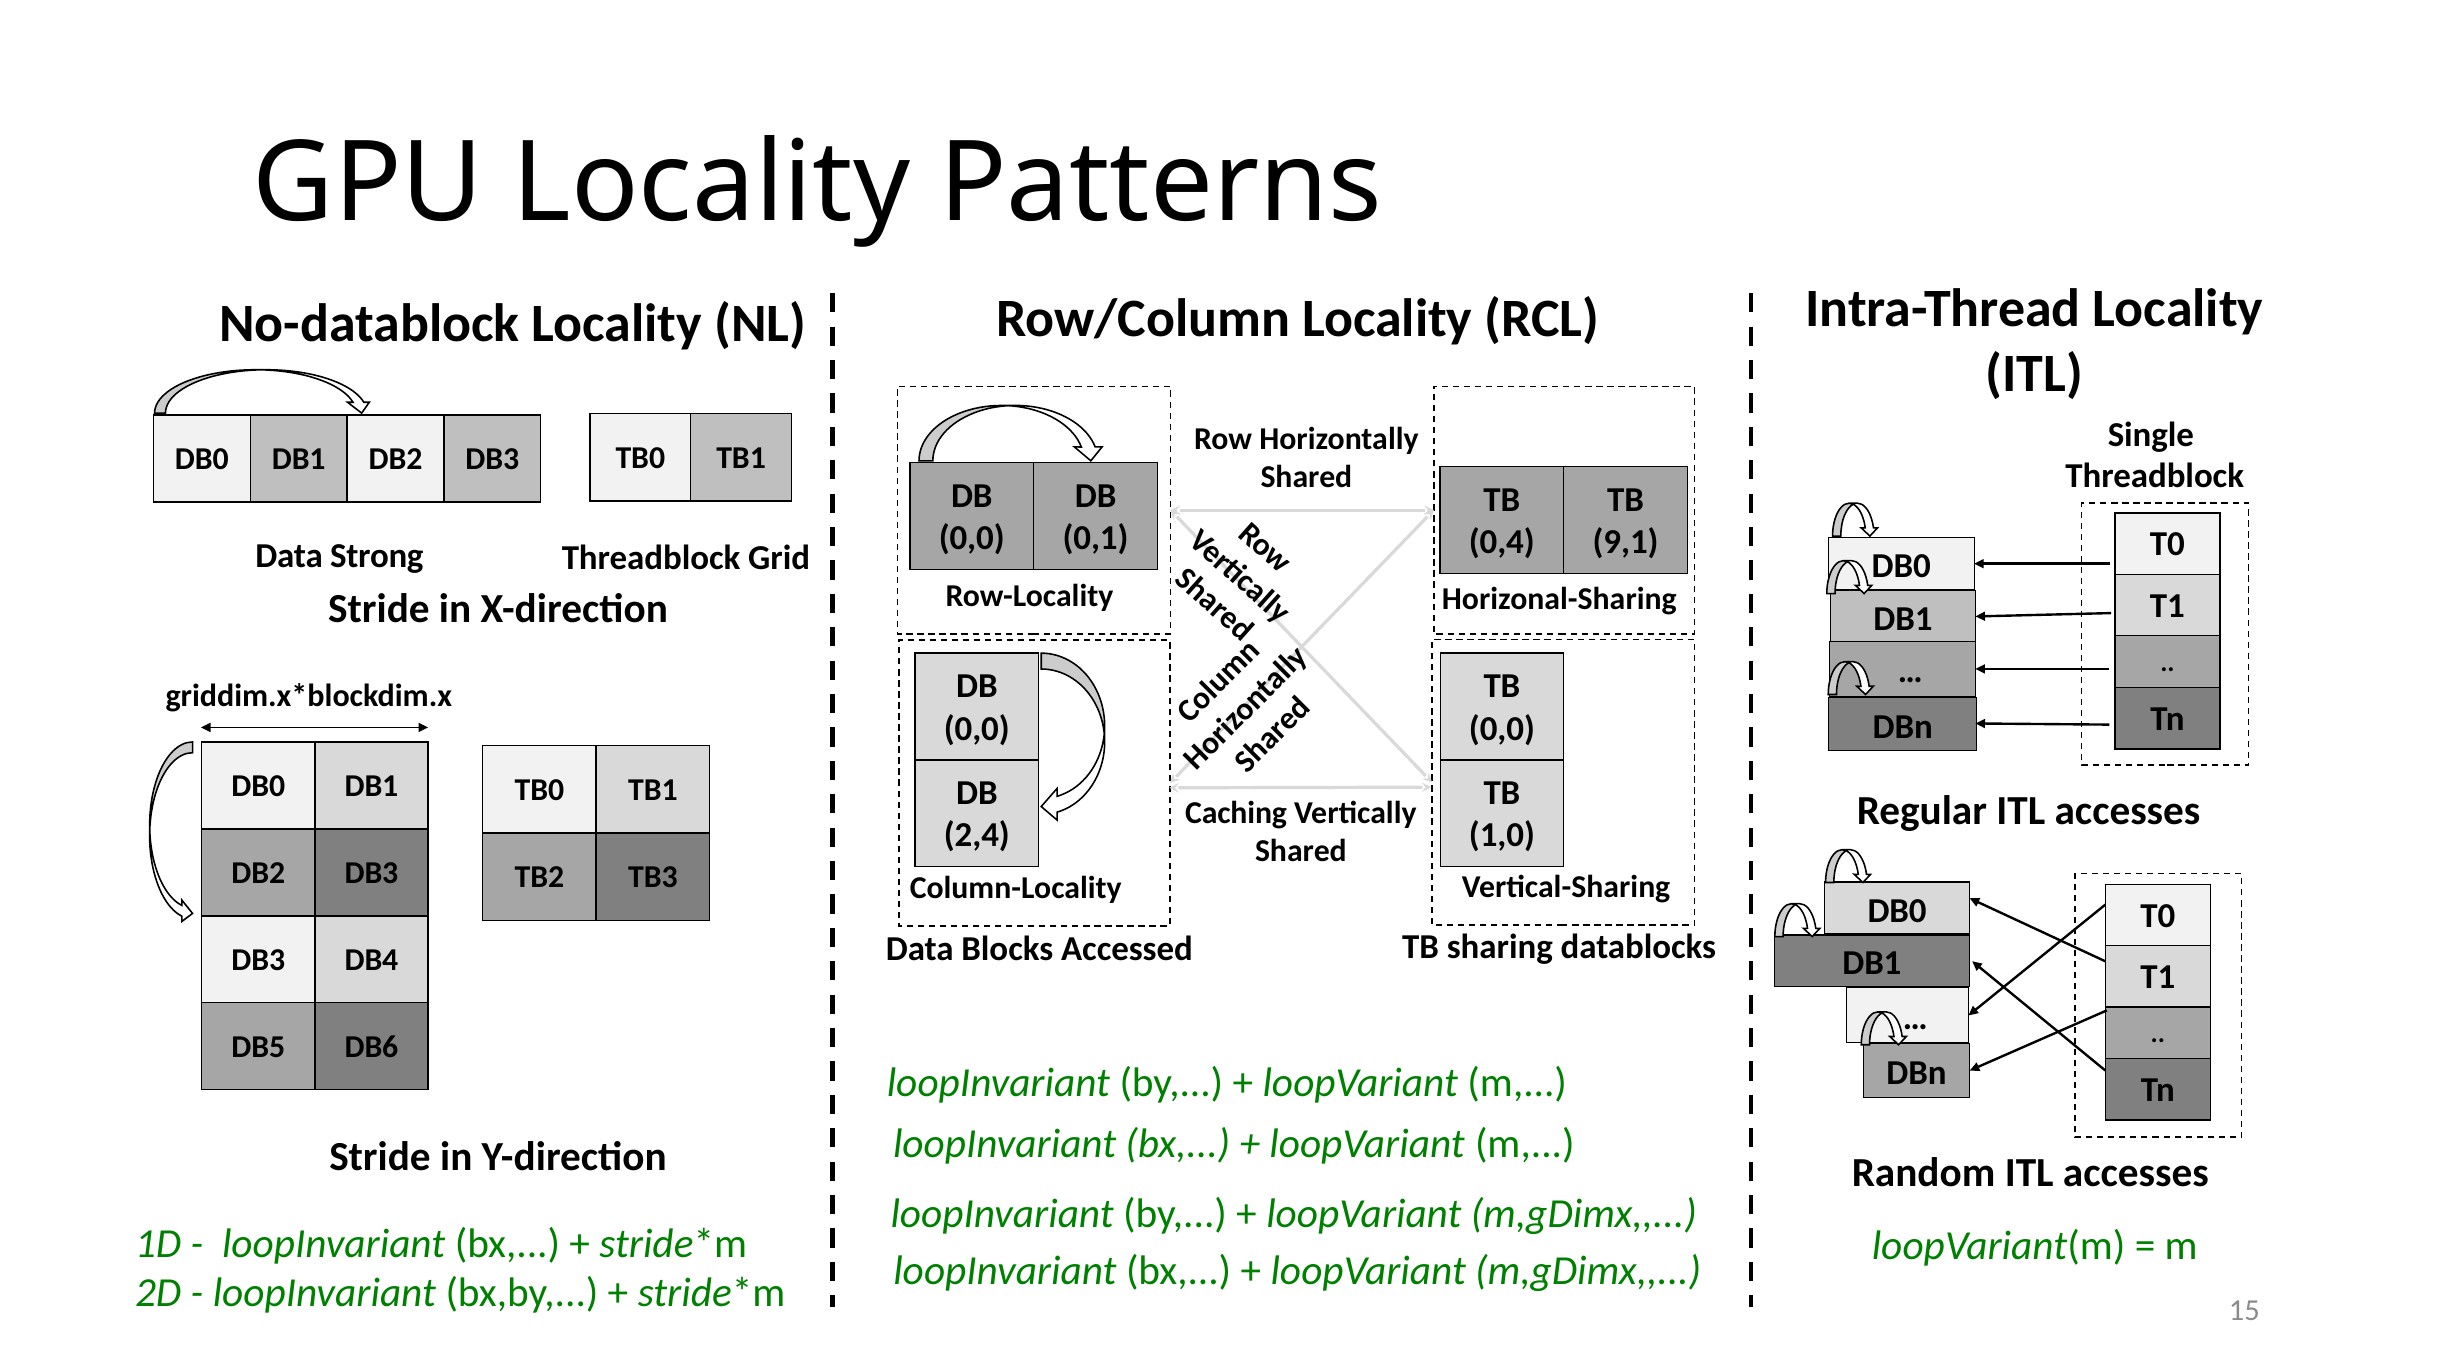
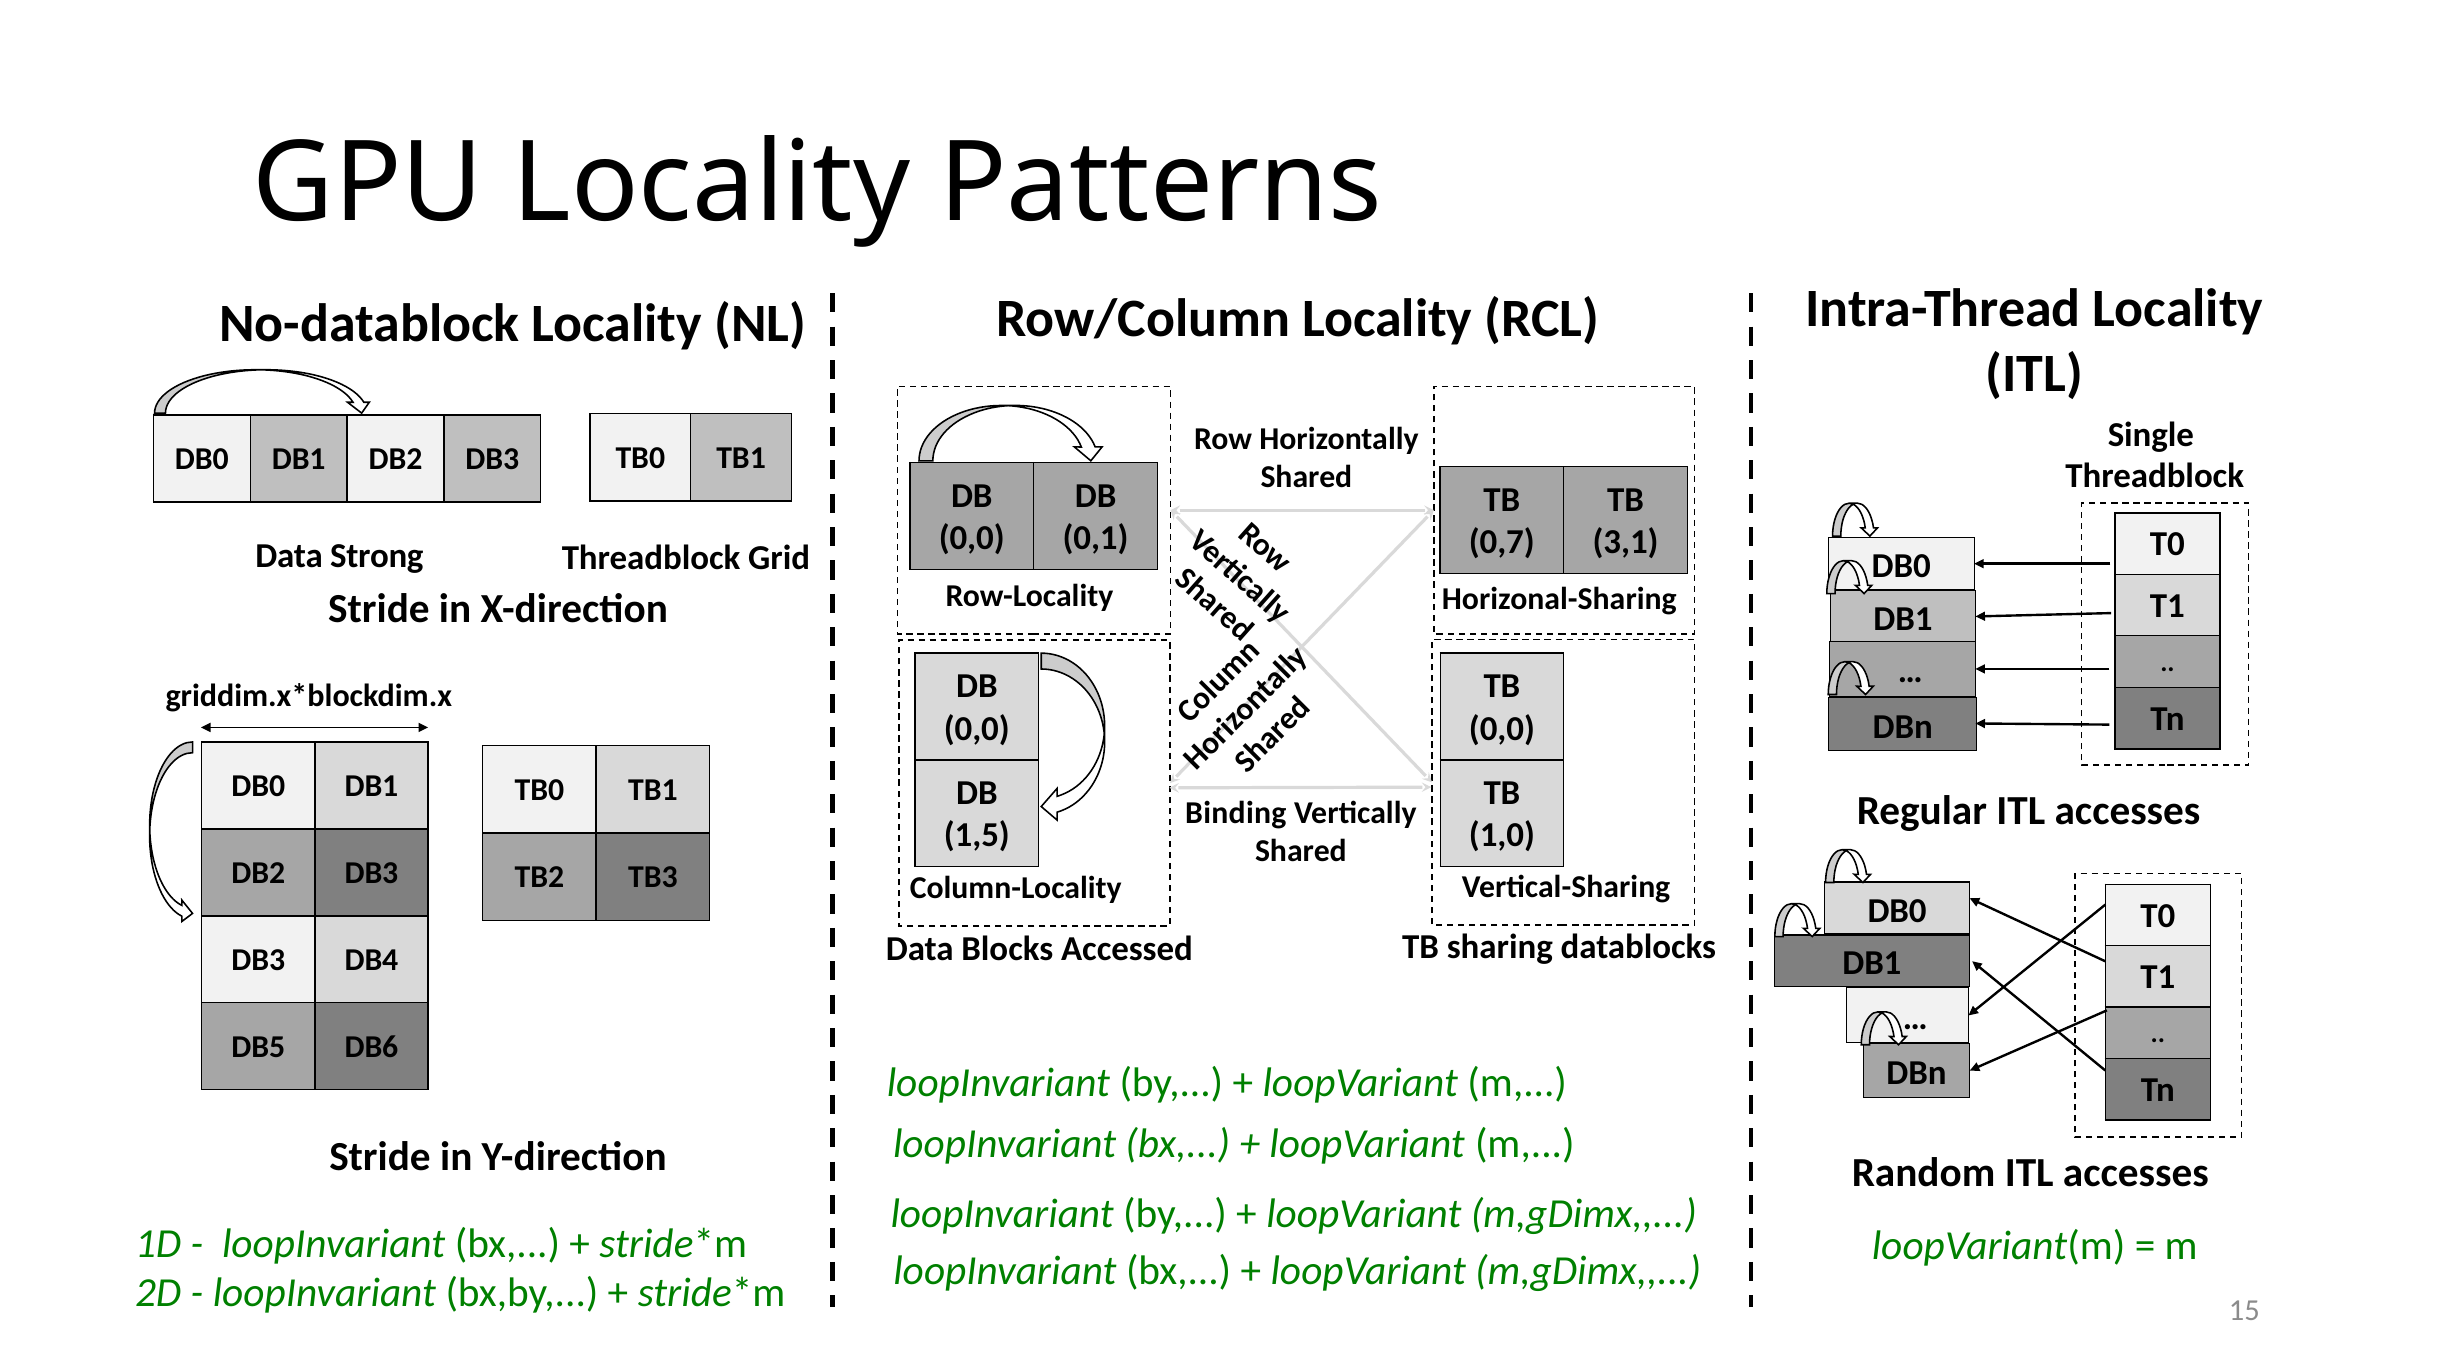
0,4: 0,4 -> 0,7
9,1: 9,1 -> 3,1
Caching: Caching -> Binding
2,4: 2,4 -> 1,5
